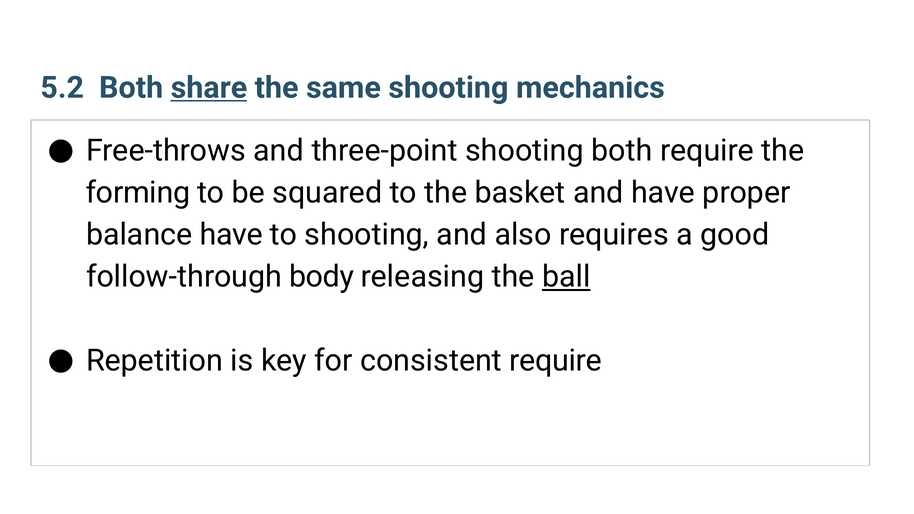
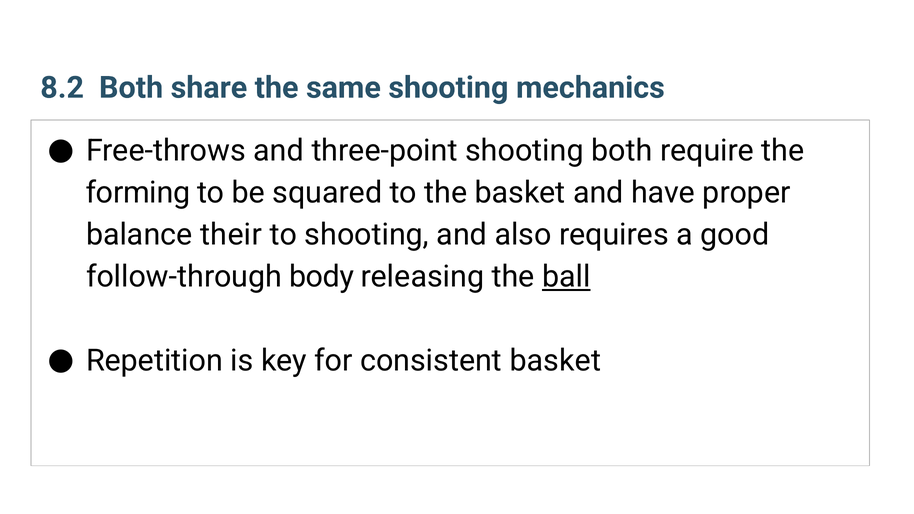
5.2: 5.2 -> 8.2
share underline: present -> none
balance have: have -> their
consistent require: require -> basket
